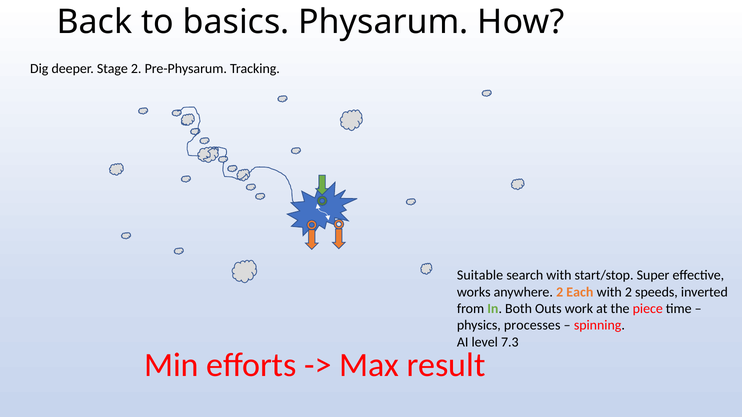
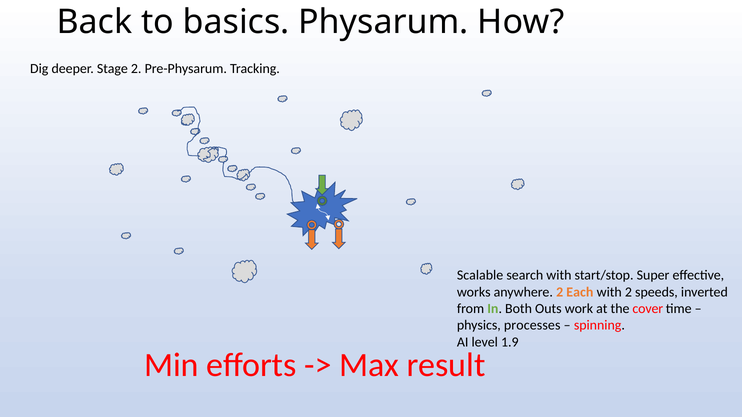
Suitable: Suitable -> Scalable
piece: piece -> cover
7.3: 7.3 -> 1.9
